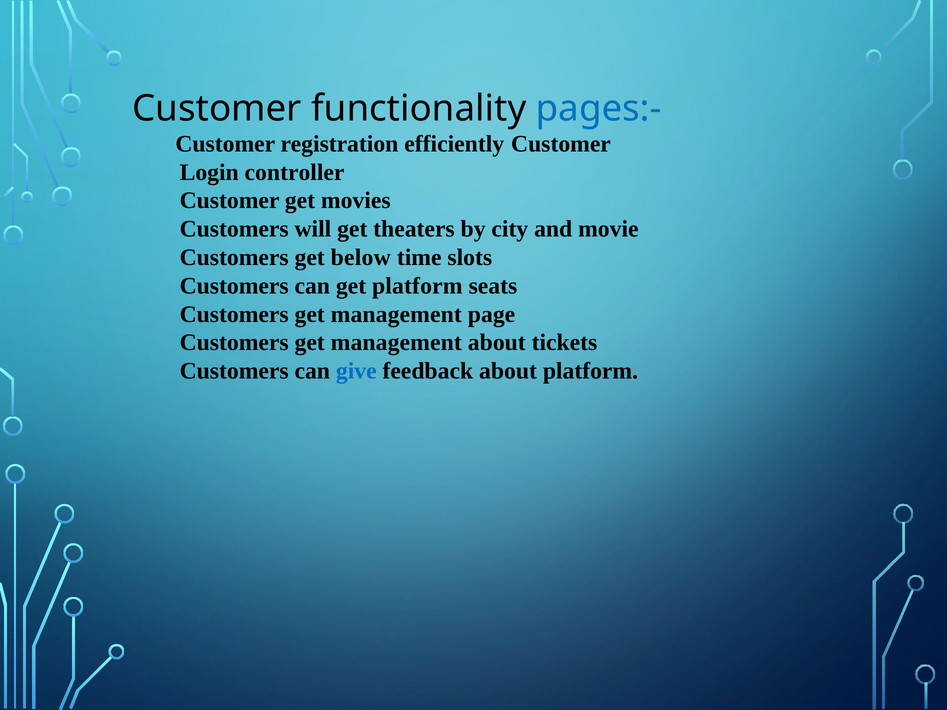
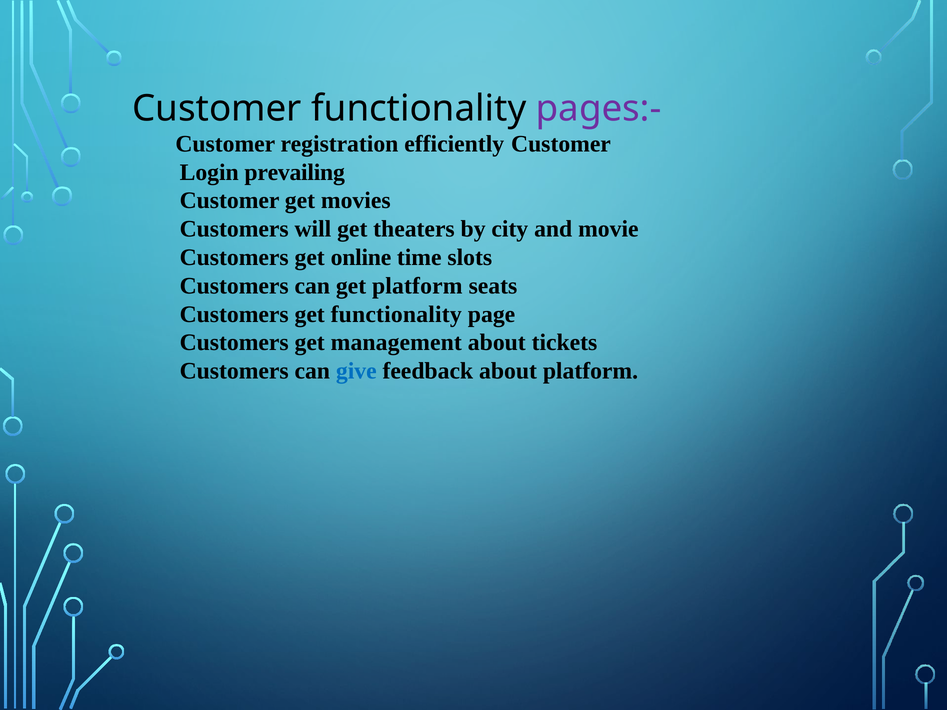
pages:- colour: blue -> purple
controller: controller -> prevailing
below: below -> online
management at (396, 314): management -> functionality
